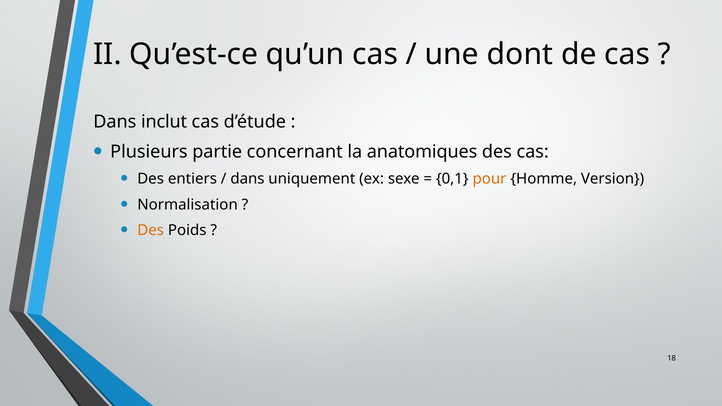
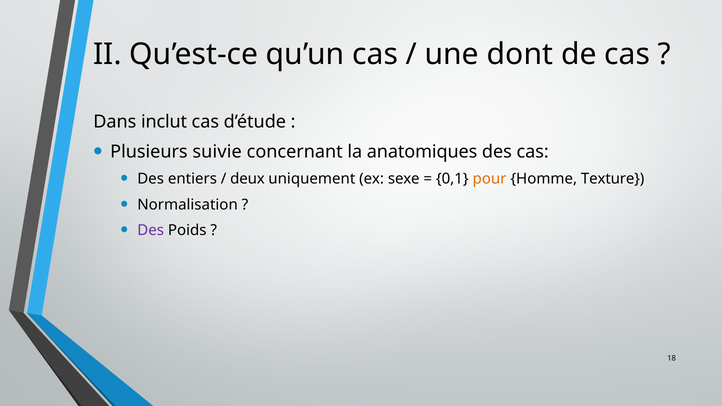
partie: partie -> suivie
dans at (247, 179): dans -> deux
Version: Version -> Texture
Des at (151, 230) colour: orange -> purple
